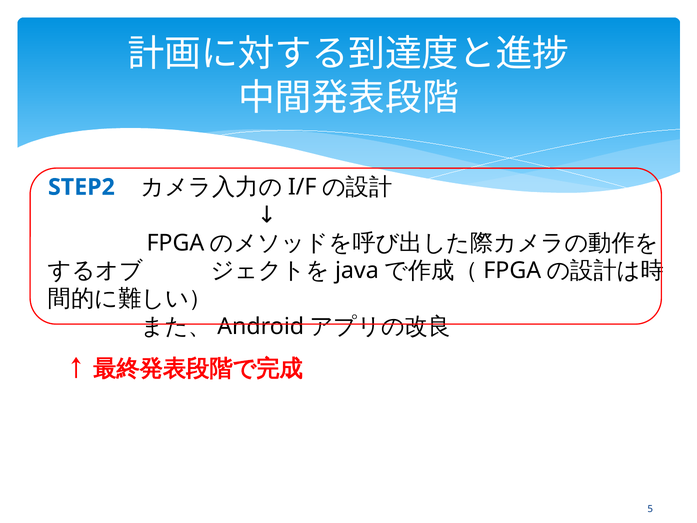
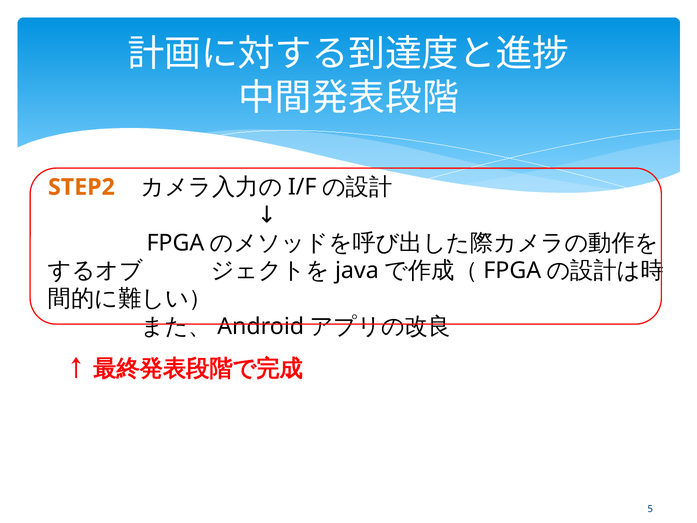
STEP2 colour: blue -> orange
